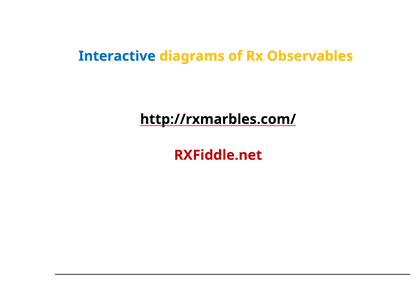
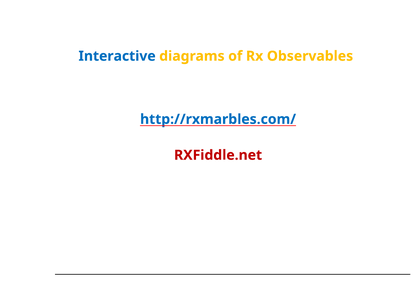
http://rxmarbles.com/ colour: black -> blue
